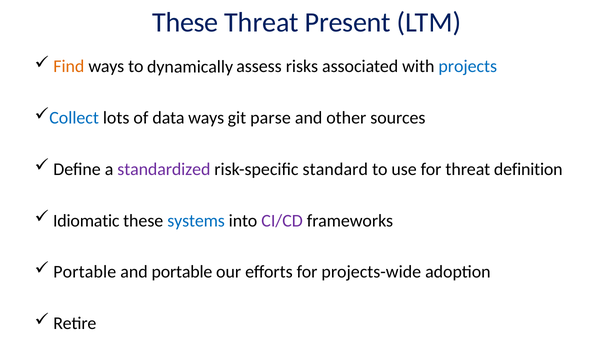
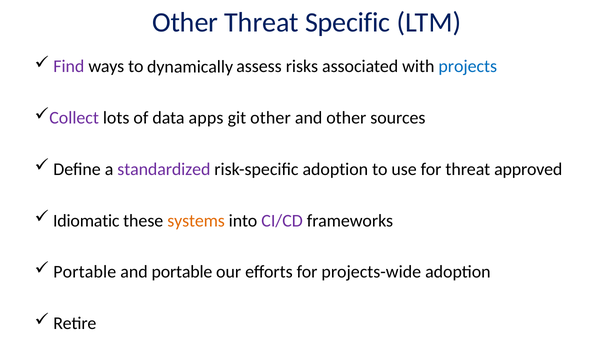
These at (185, 22): These -> Other
Present: Present -> Specific
Find colour: orange -> purple
Collect colour: blue -> purple
data ways: ways -> apps
git parse: parse -> other
risk-specific standard: standard -> adoption
definition: definition -> approved
systems colour: blue -> orange
